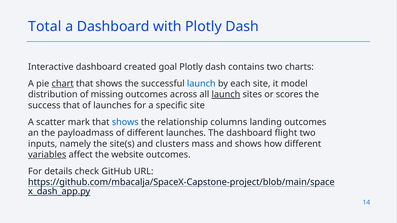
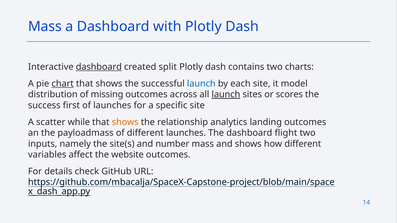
Total at (45, 27): Total -> Mass
dashboard at (99, 67) underline: none -> present
goal: goal -> split
success that: that -> first
mark: mark -> while
shows at (125, 122) colour: blue -> orange
columns: columns -> analytics
clusters: clusters -> number
variables underline: present -> none
